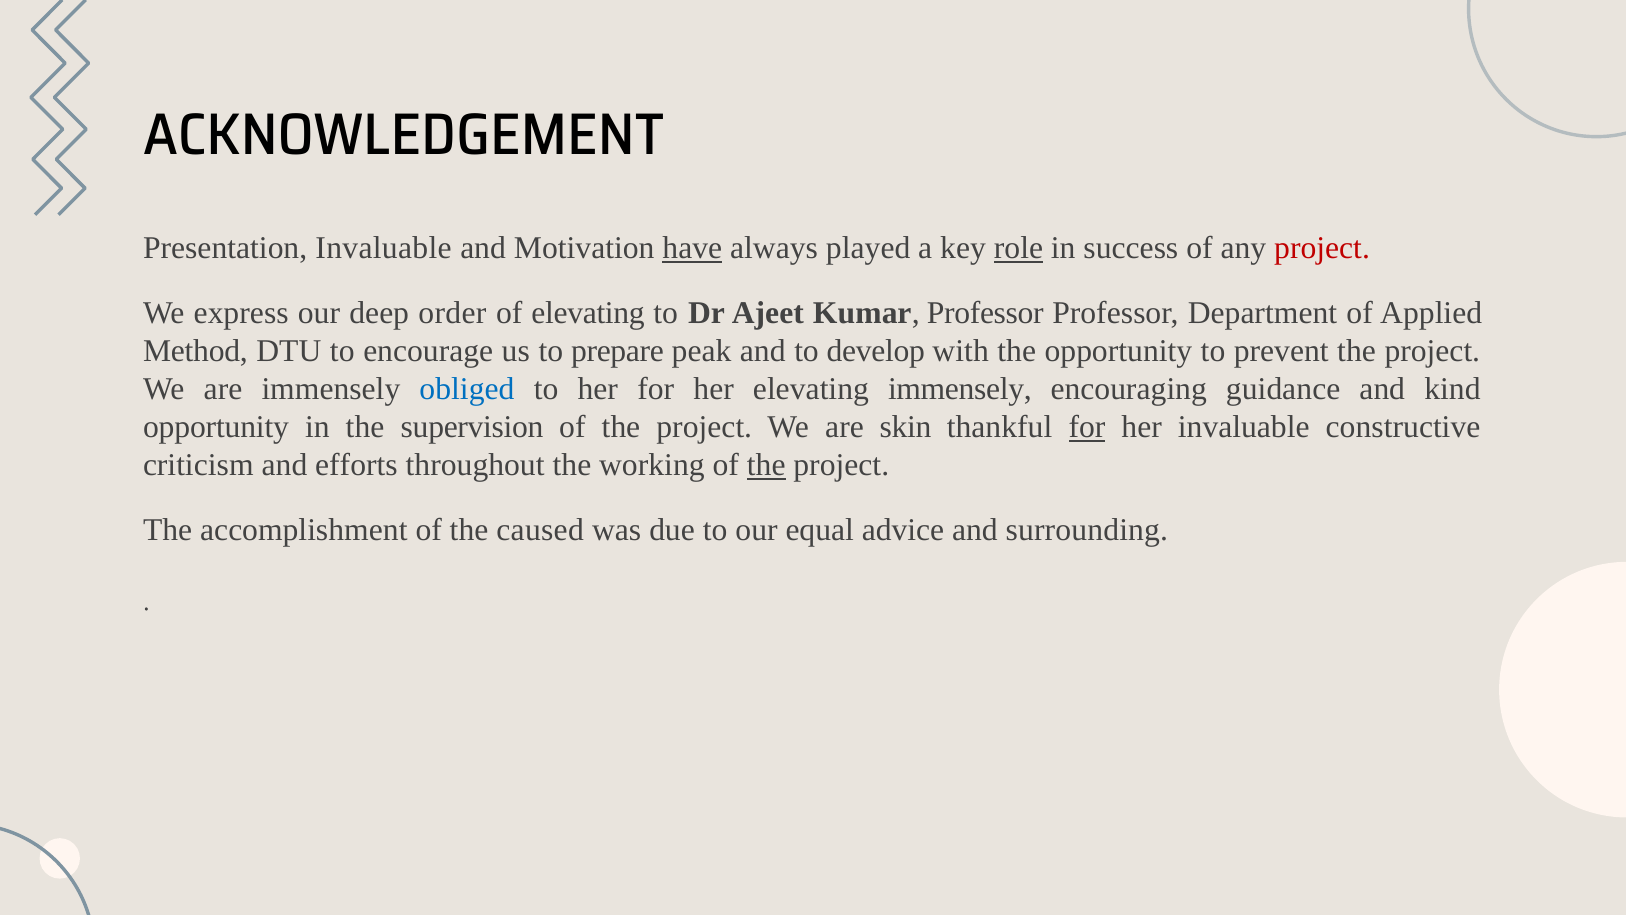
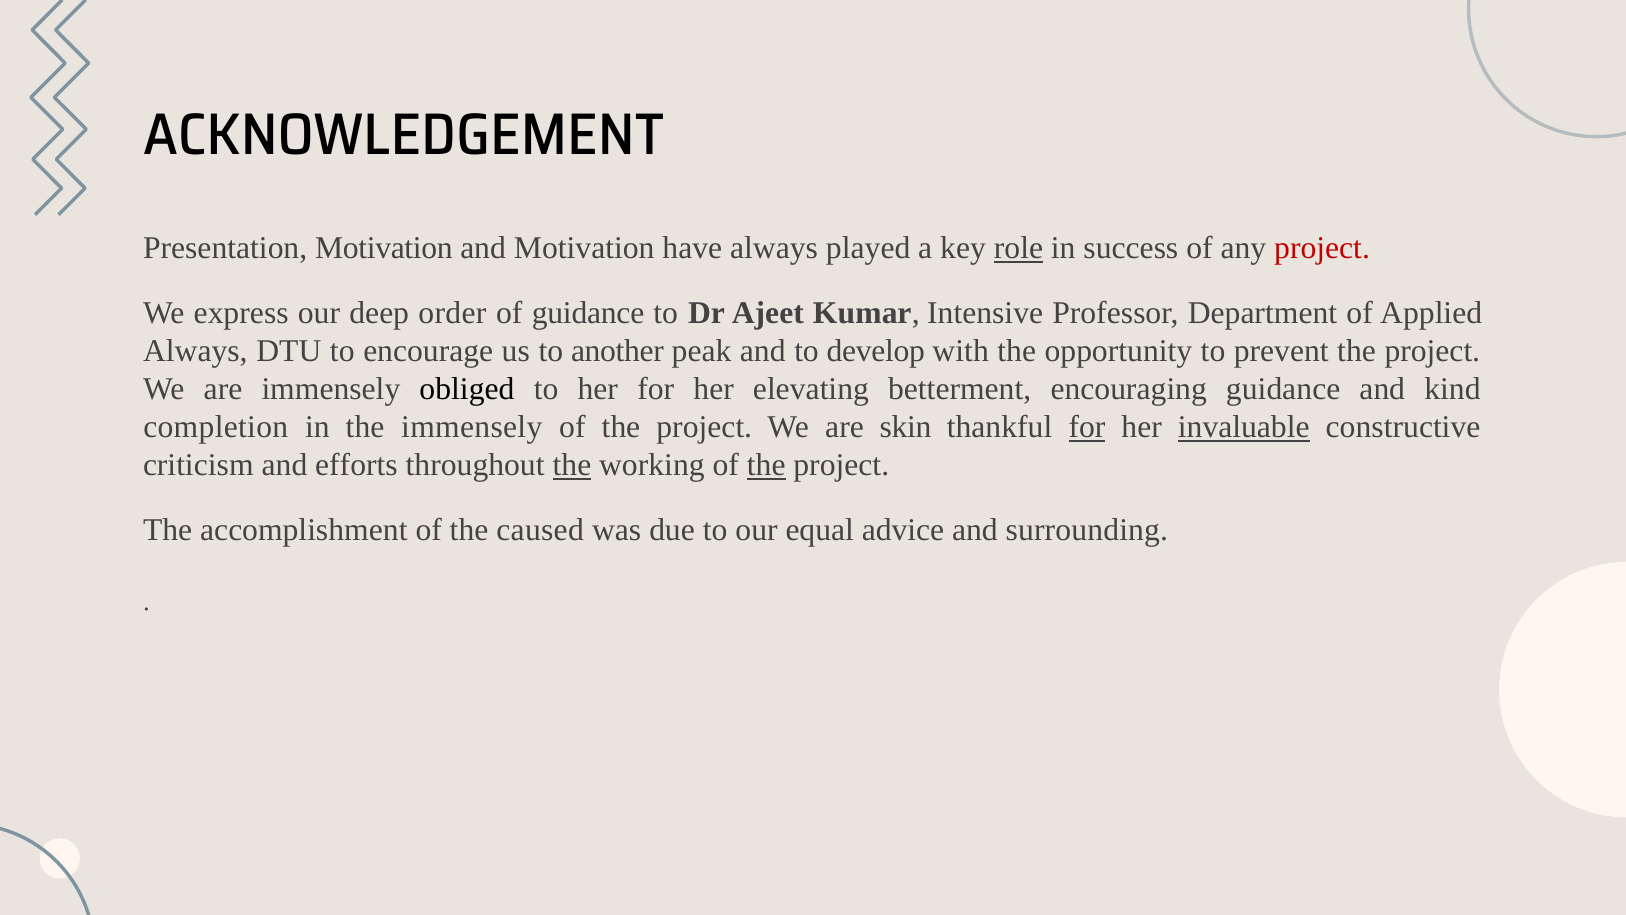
Presentation Invaluable: Invaluable -> Motivation
have underline: present -> none
of elevating: elevating -> guidance
Kumar Professor: Professor -> Intensive
Method at (195, 351): Method -> Always
prepare: prepare -> another
obliged colour: blue -> black
elevating immensely: immensely -> betterment
opportunity at (216, 427): opportunity -> completion
the supervision: supervision -> immensely
invaluable at (1244, 427) underline: none -> present
the at (572, 465) underline: none -> present
